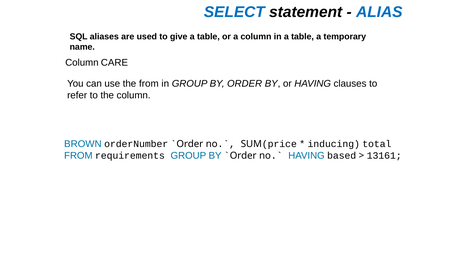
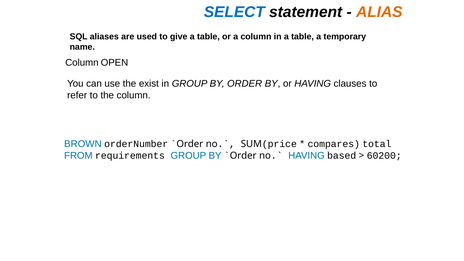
ALIAS colour: blue -> orange
CARE: CARE -> OPEN
the from: from -> exist
inducing: inducing -> compares
13161: 13161 -> 60200
